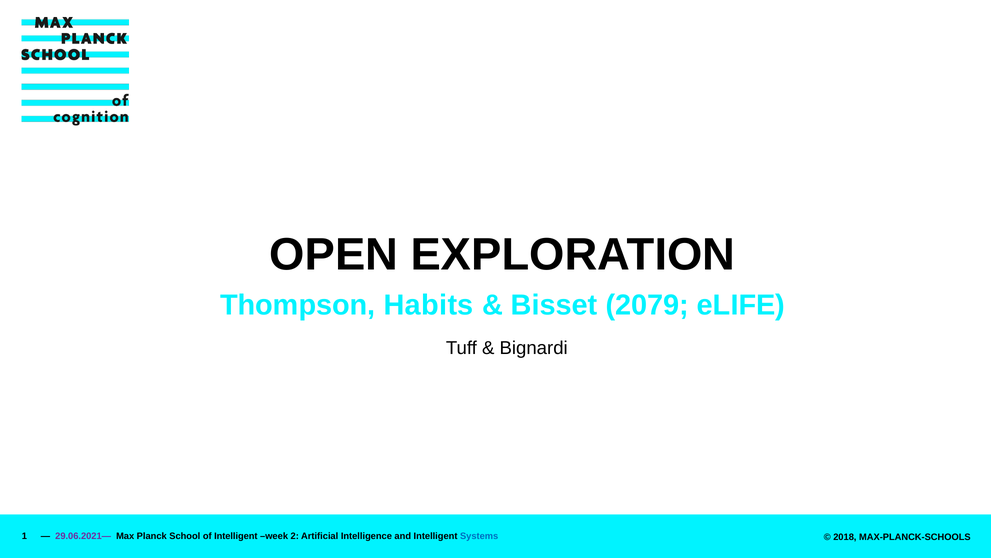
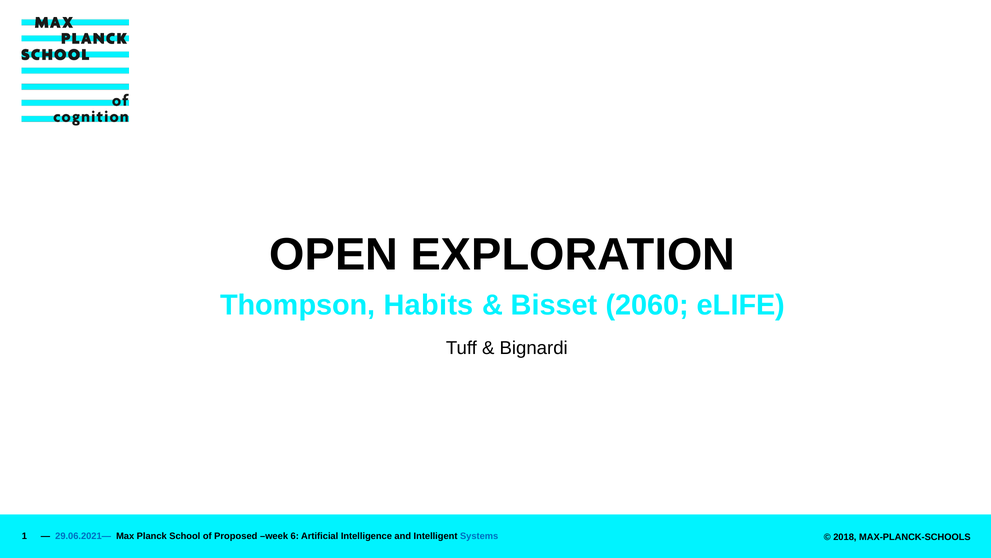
2079: 2079 -> 2060
29.06.2021— colour: purple -> blue
of Intelligent: Intelligent -> Proposed
2: 2 -> 6
